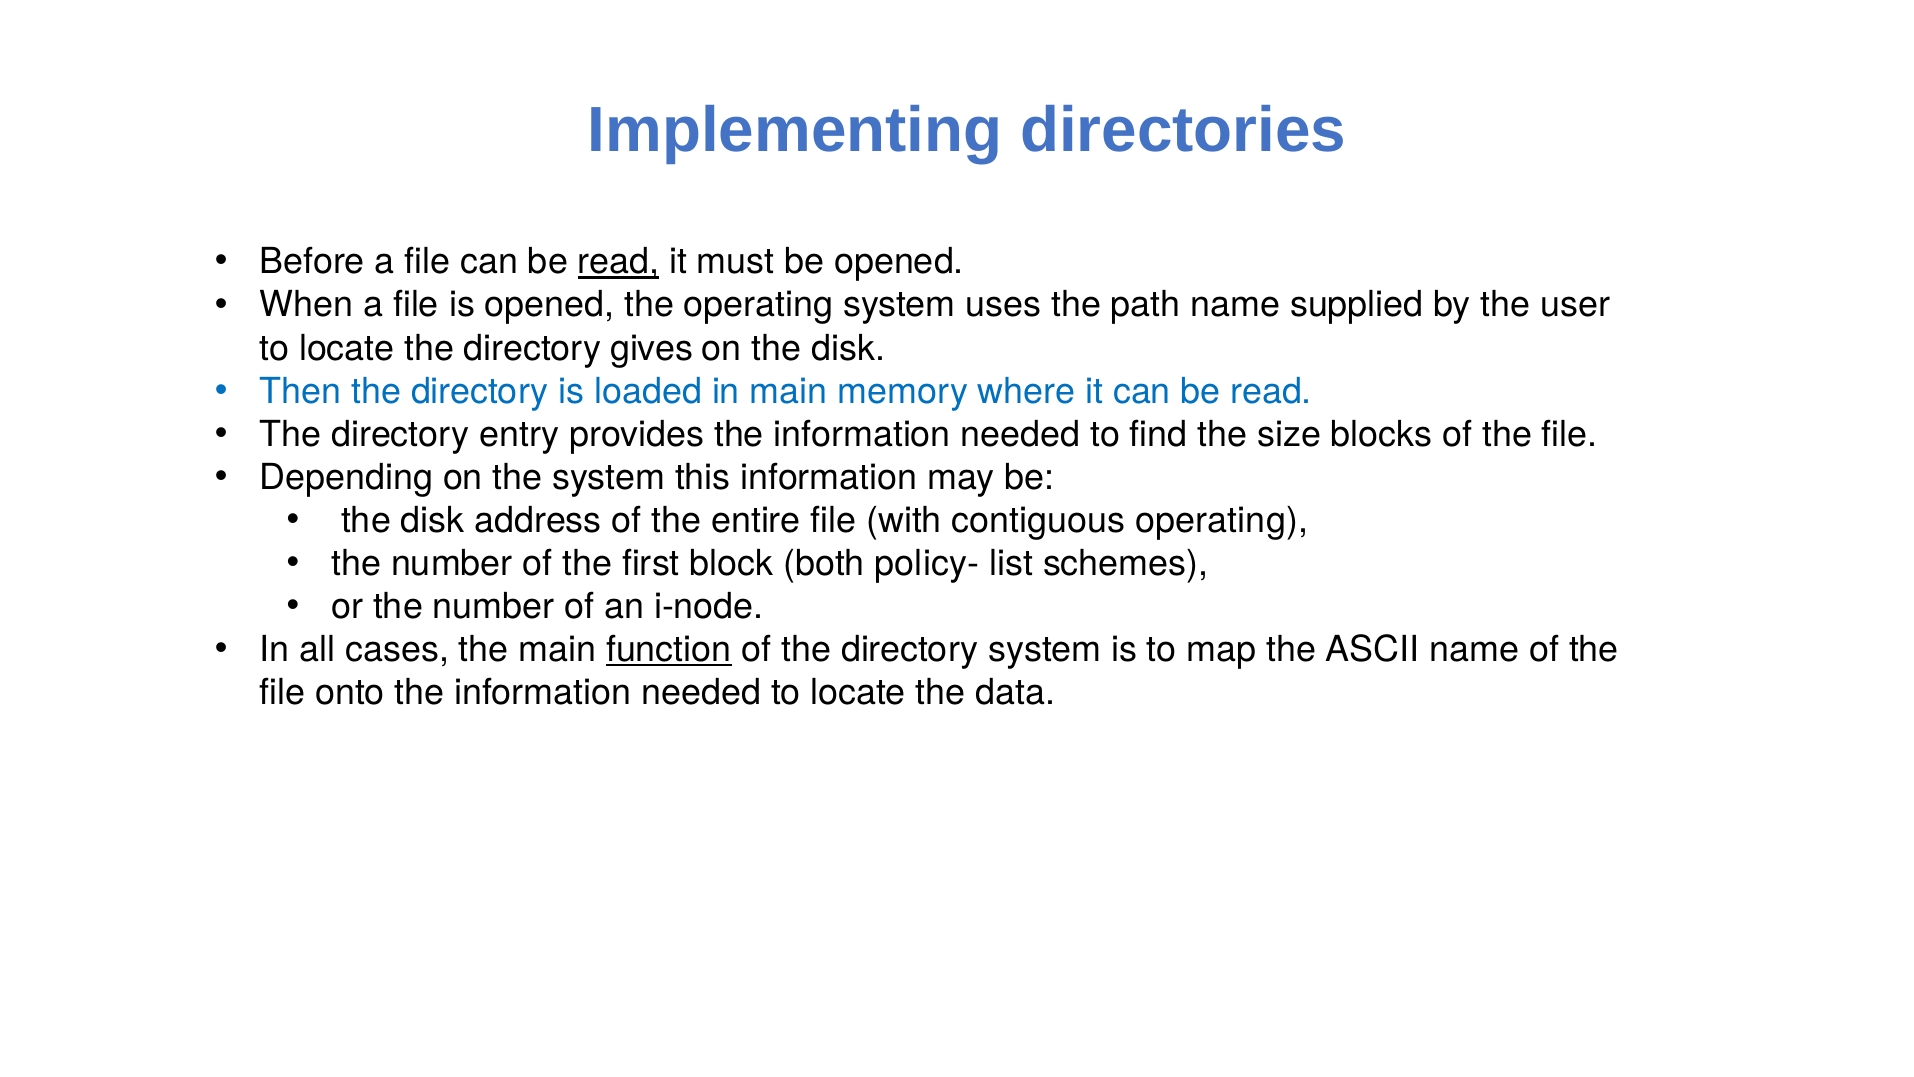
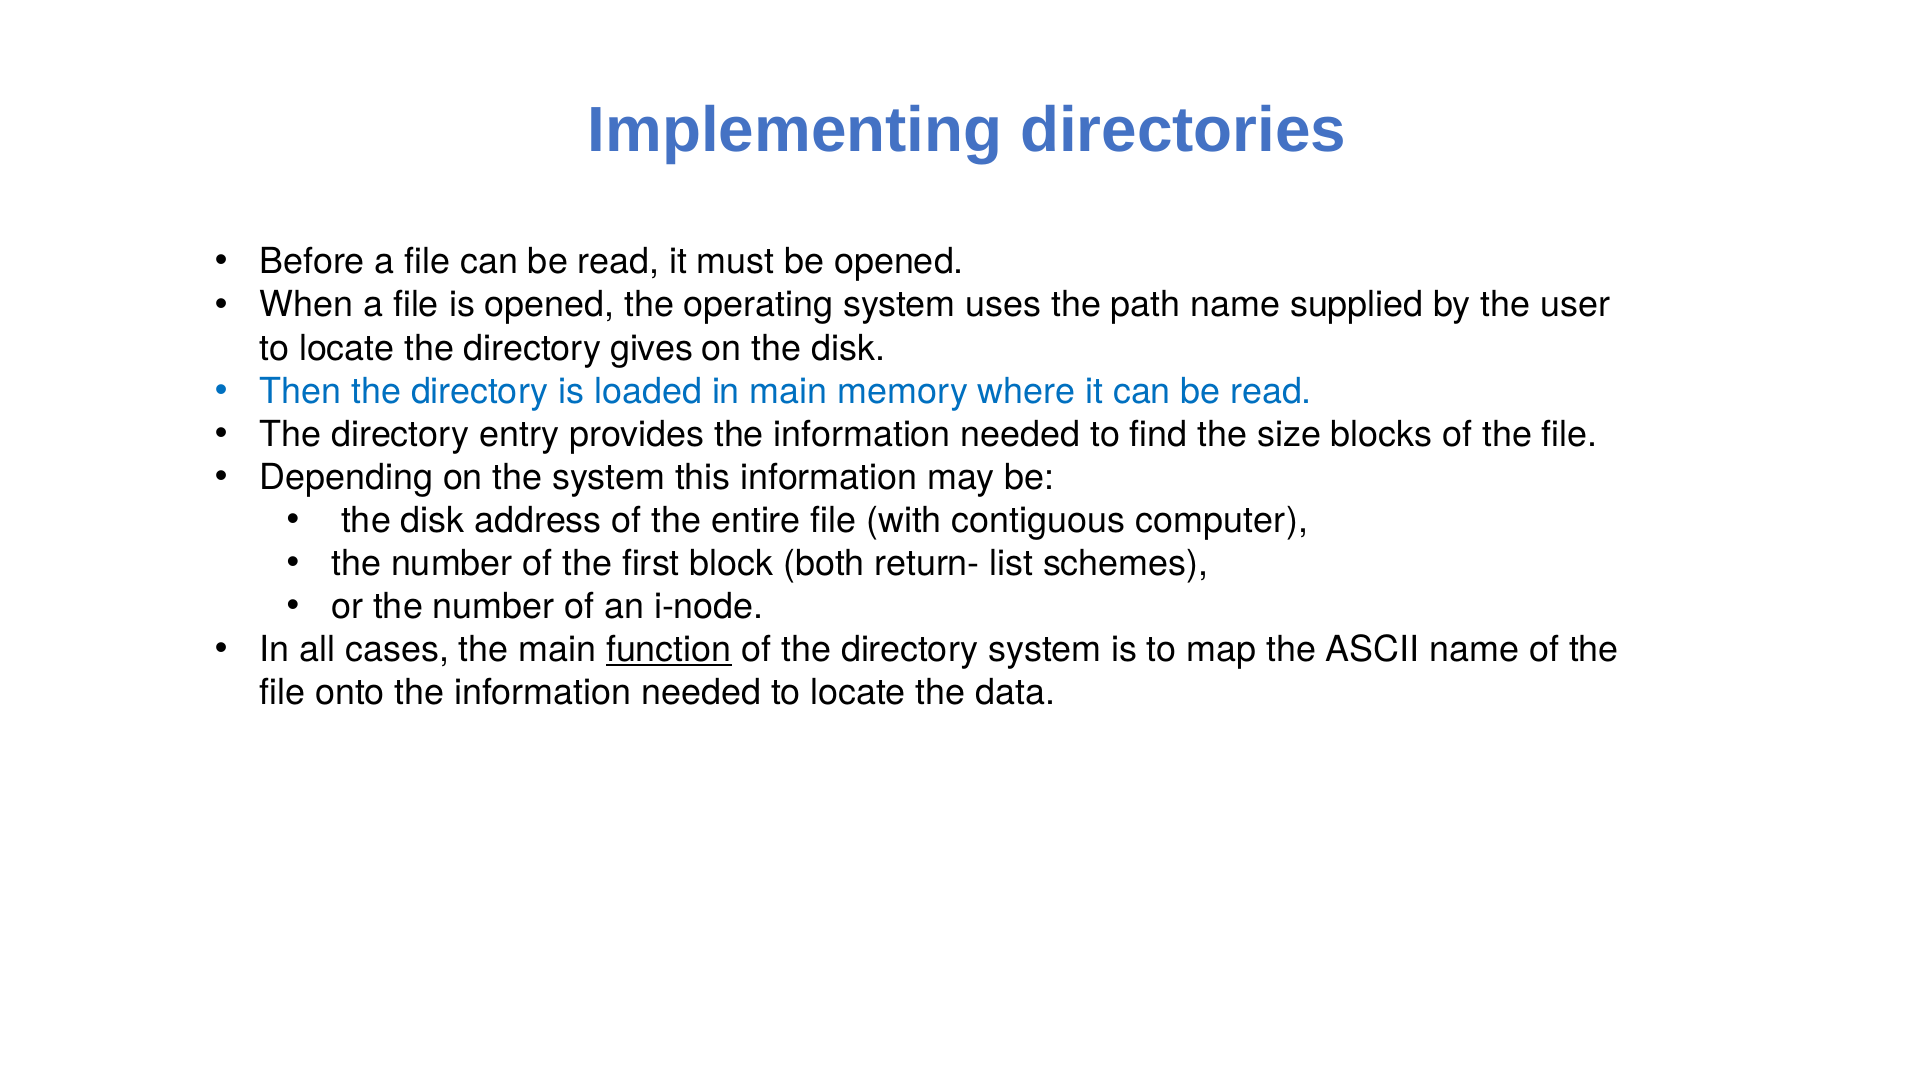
read at (619, 262) underline: present -> none
contiguous operating: operating -> computer
policy-: policy- -> return-
